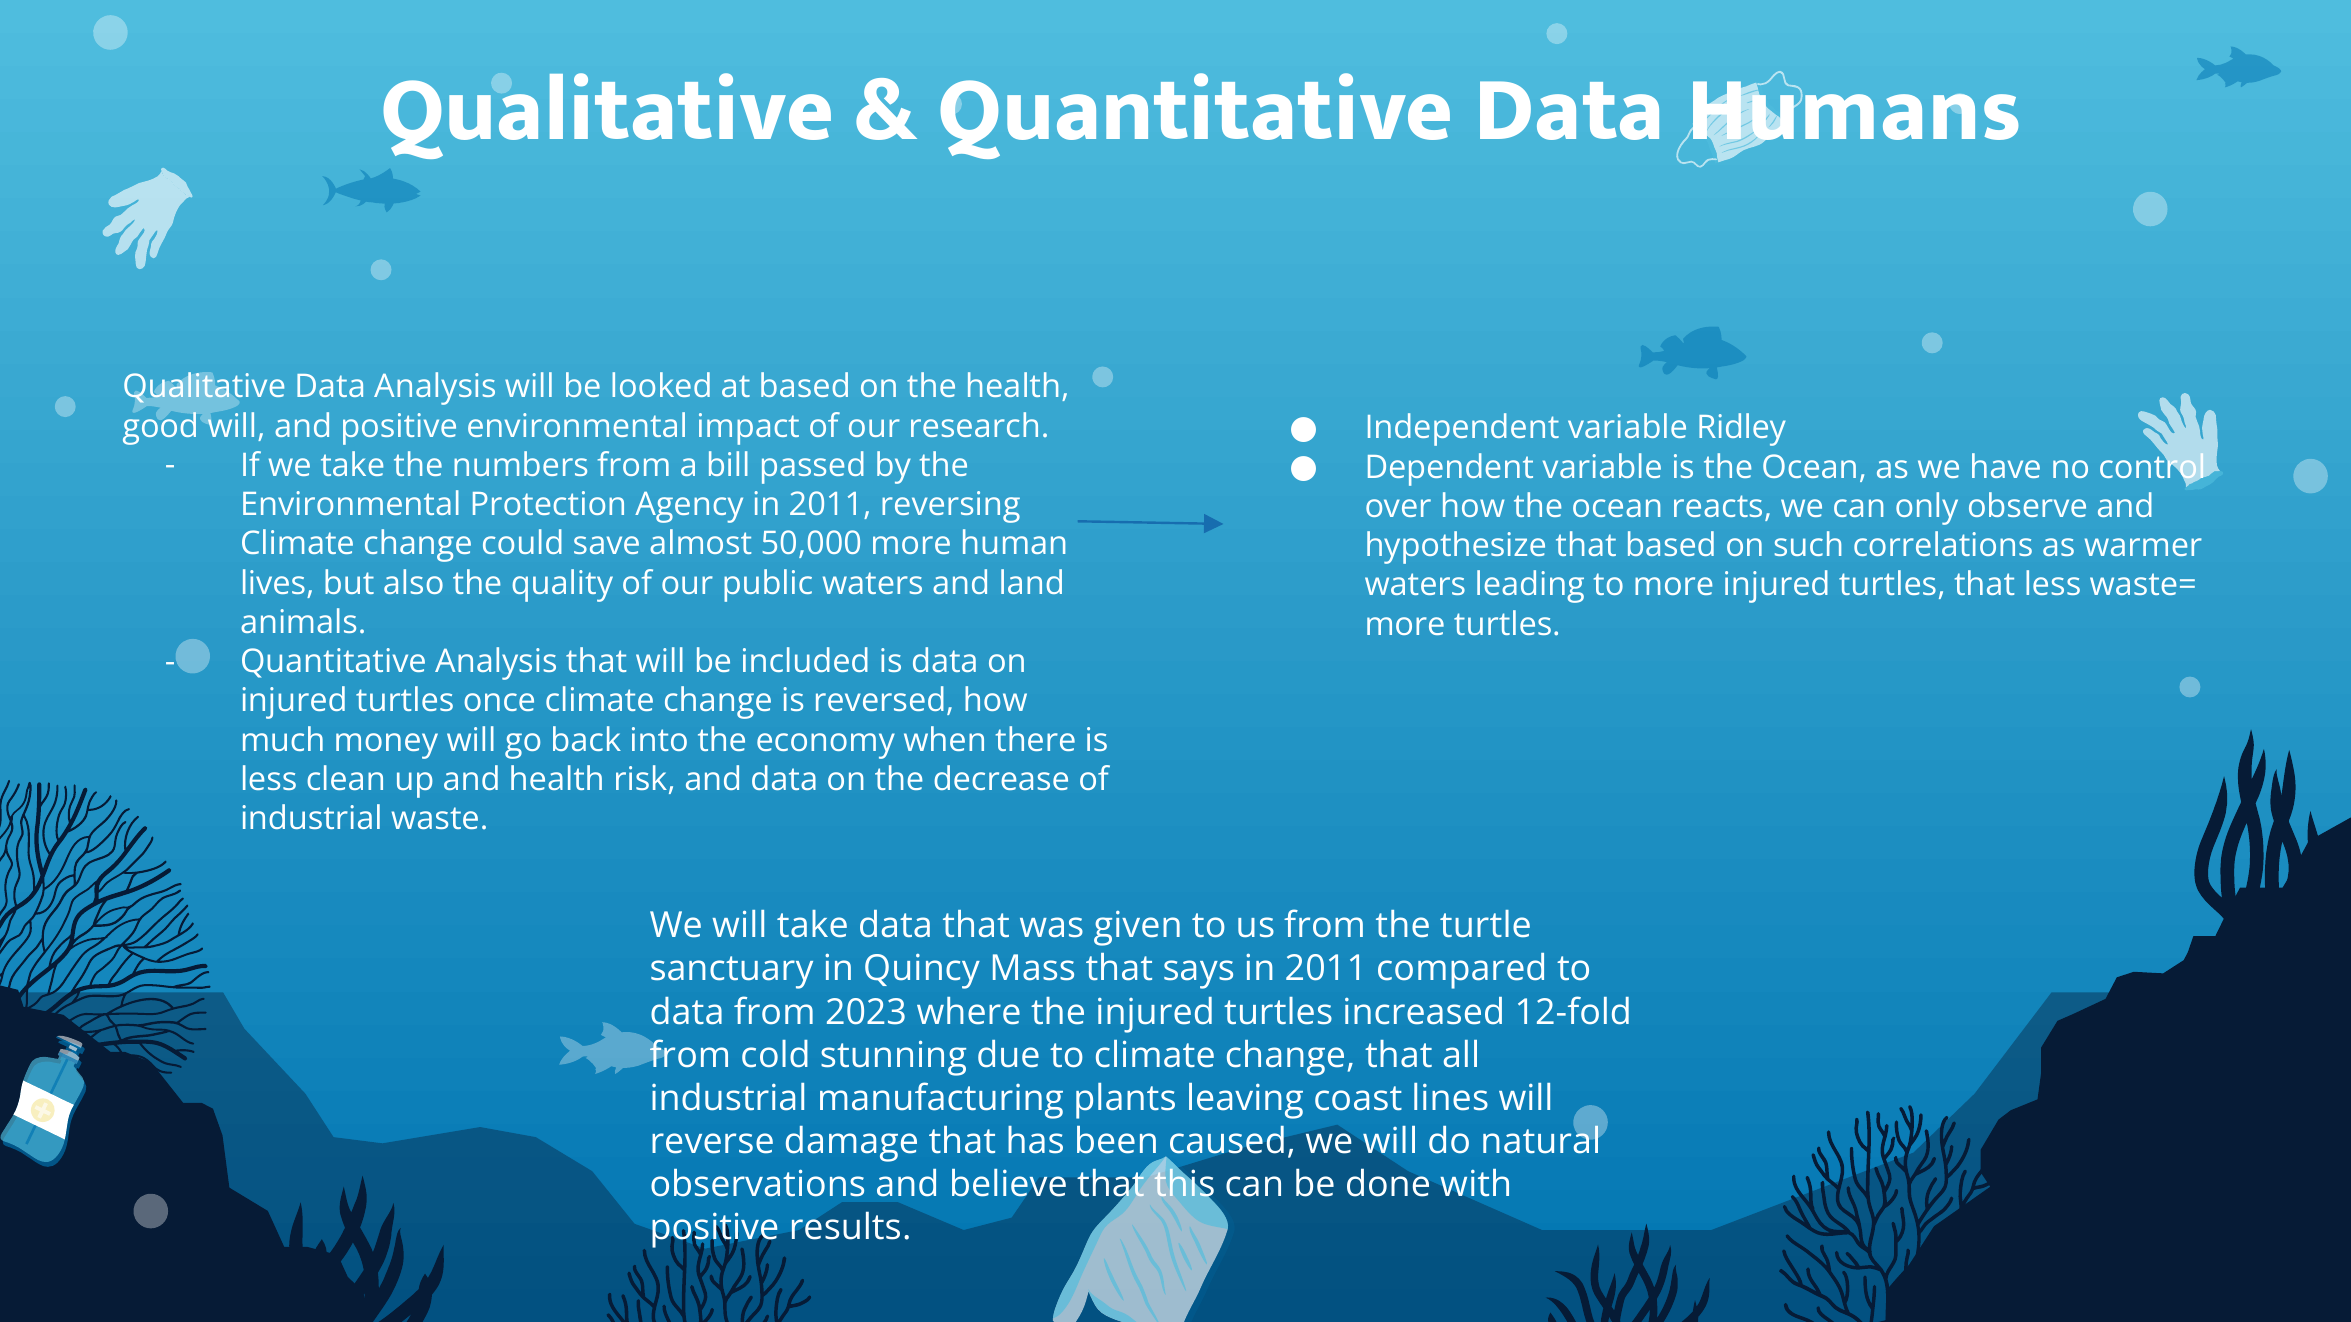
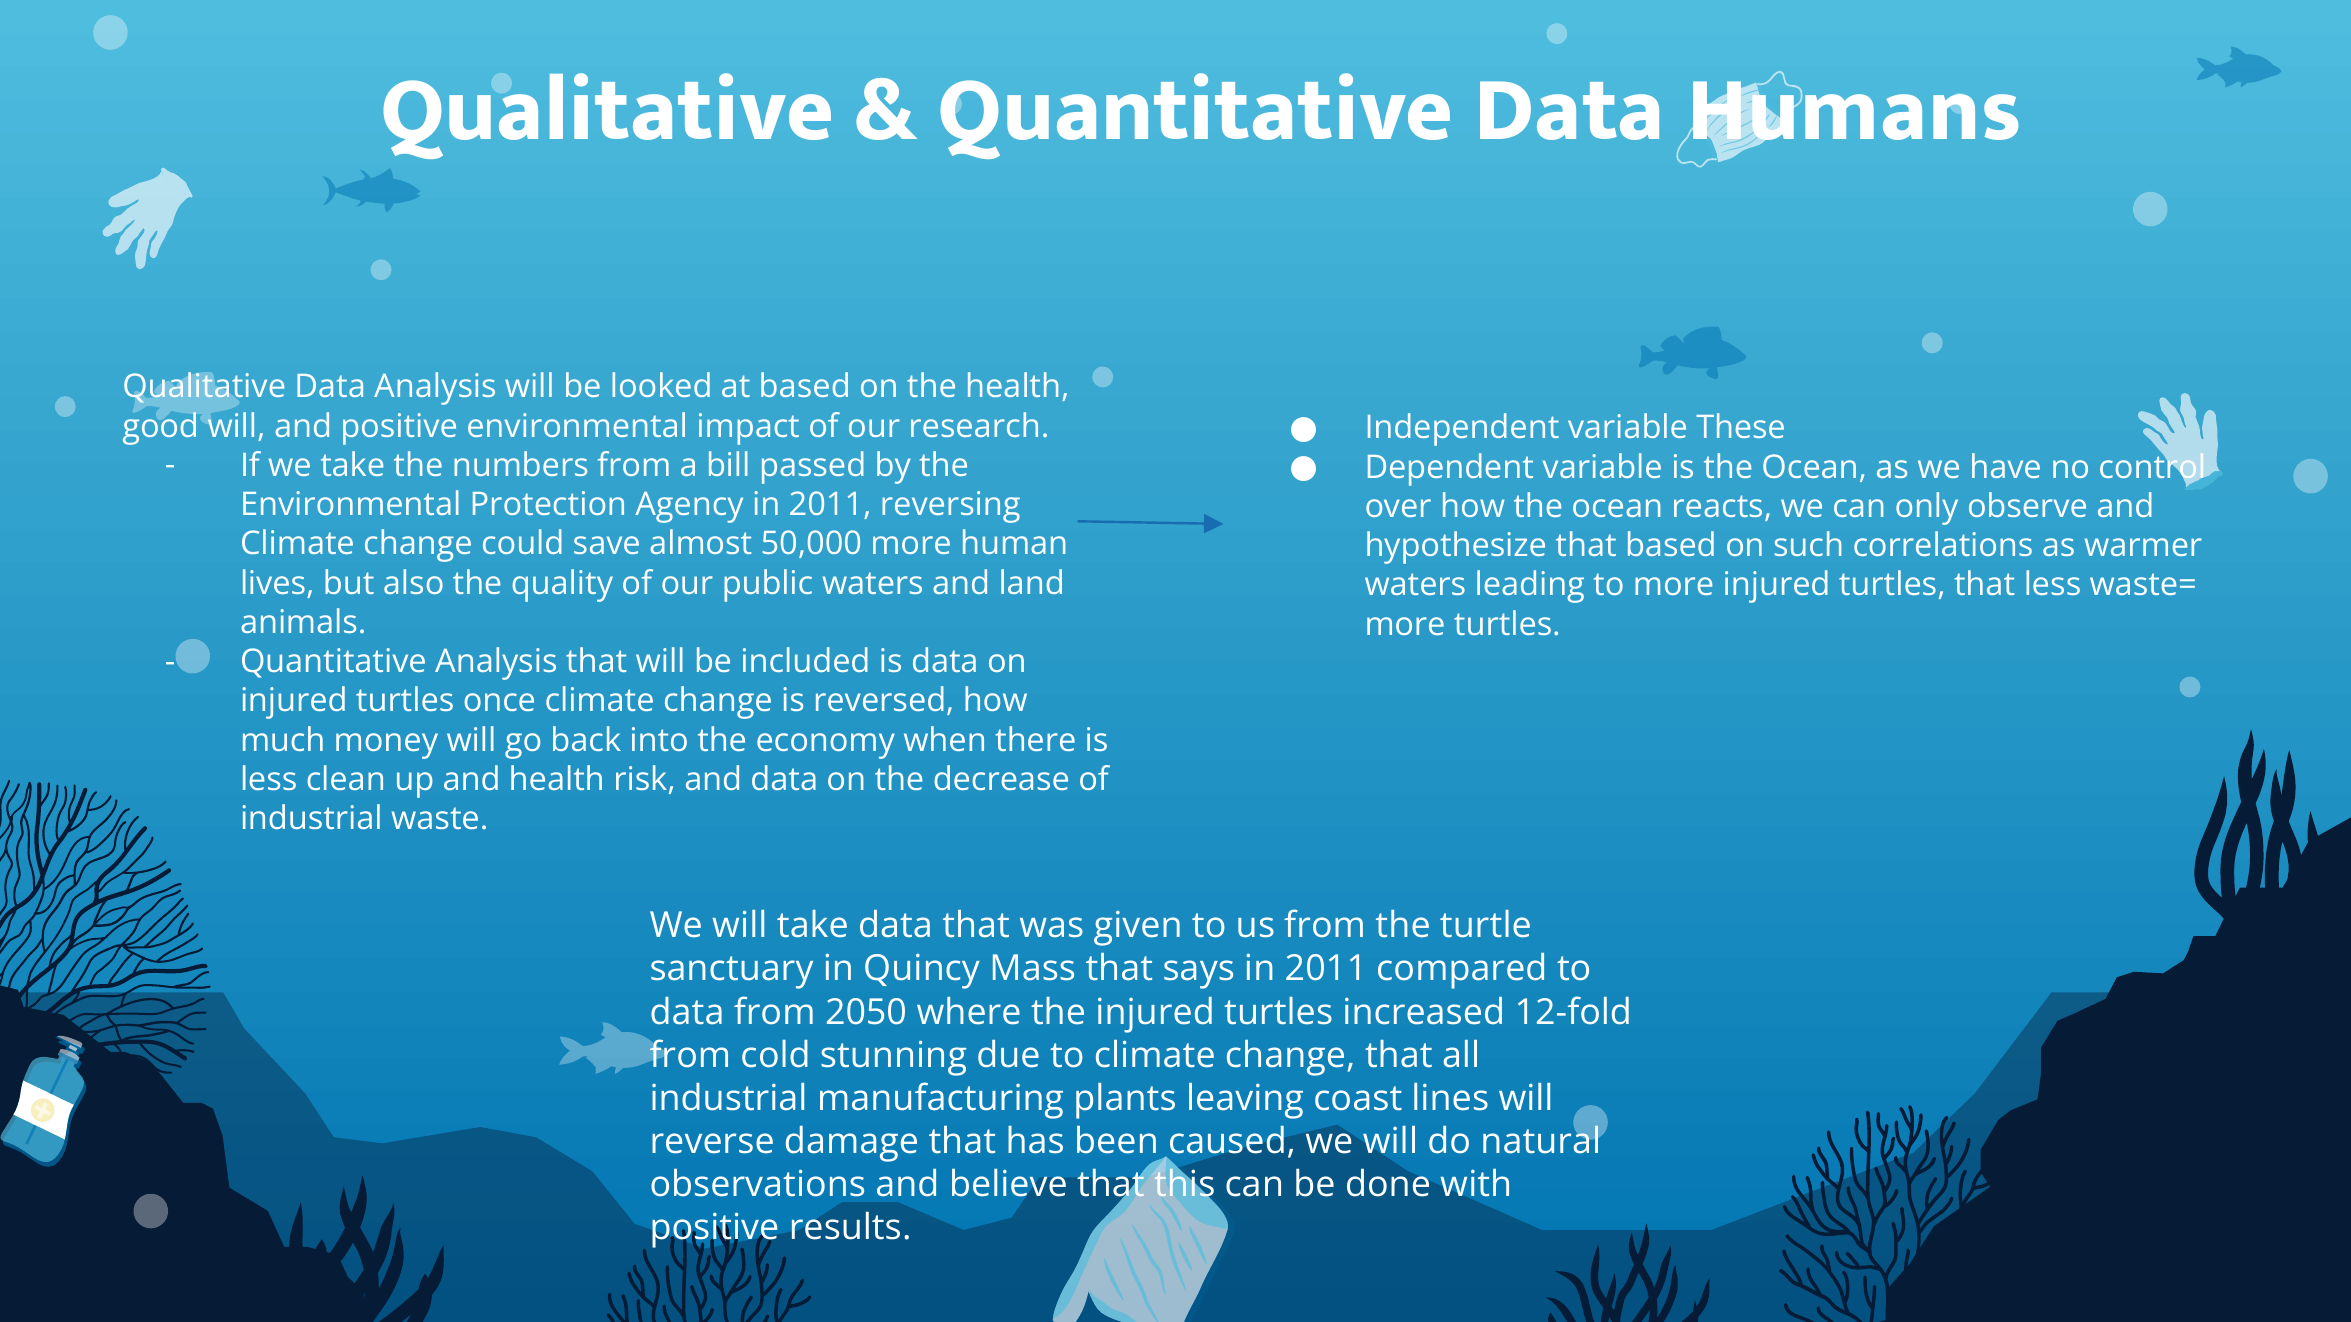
Ridley: Ridley -> These
2023: 2023 -> 2050
